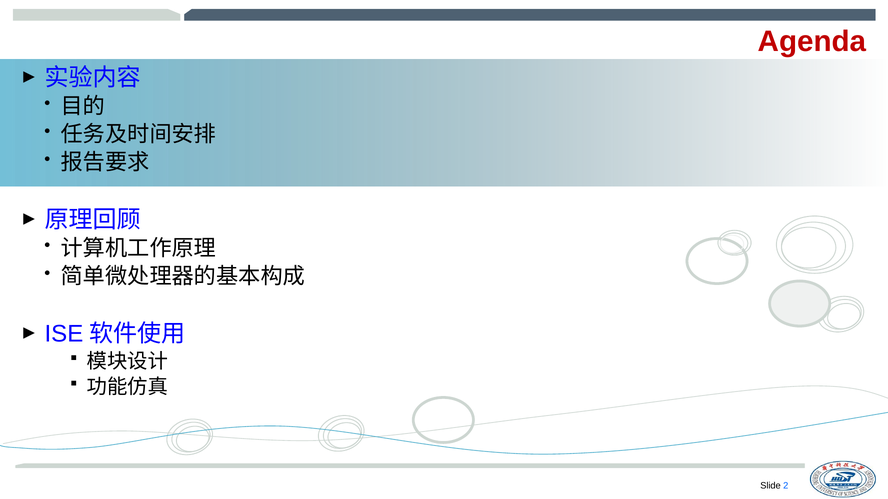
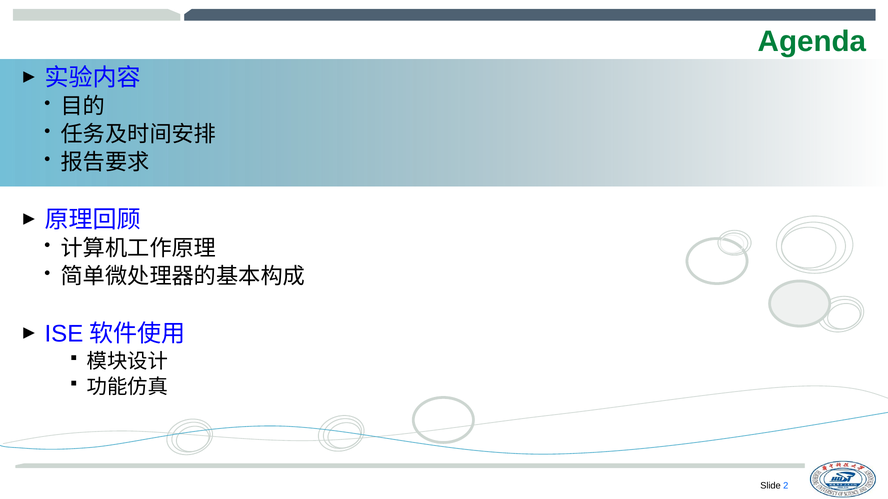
Agenda colour: red -> green
